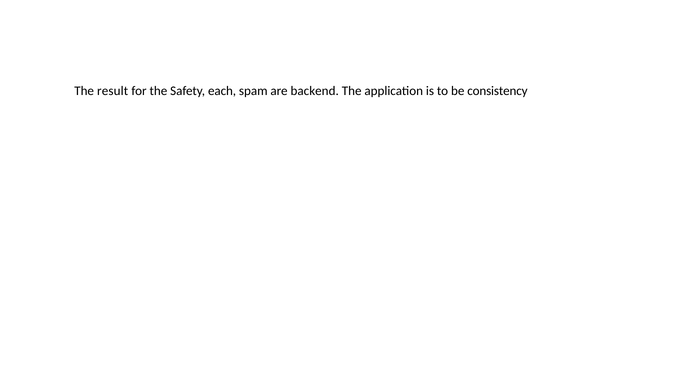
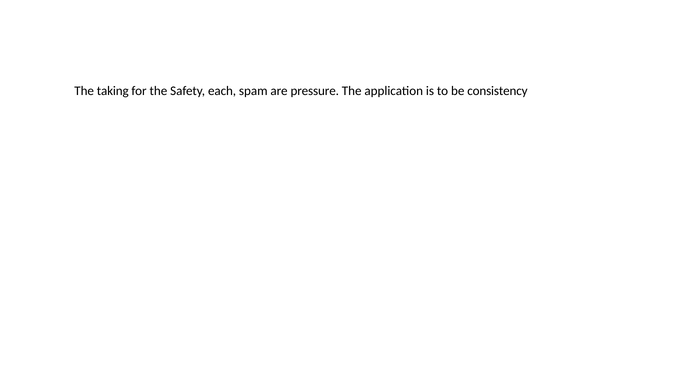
result: result -> taking
backend: backend -> pressure
